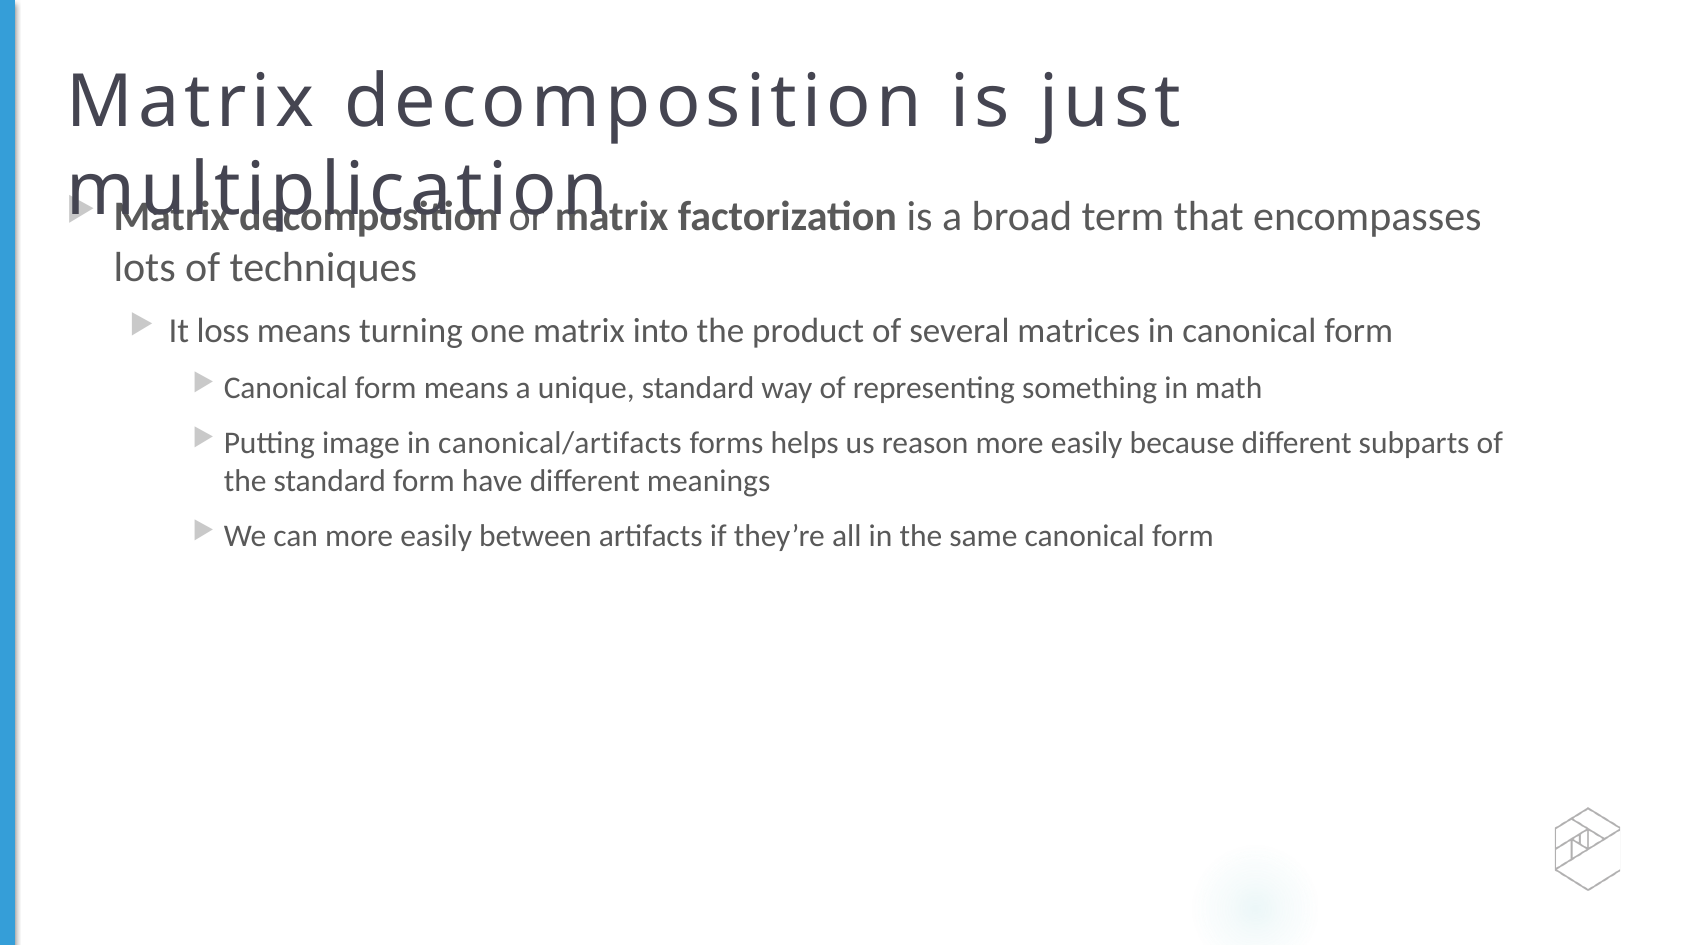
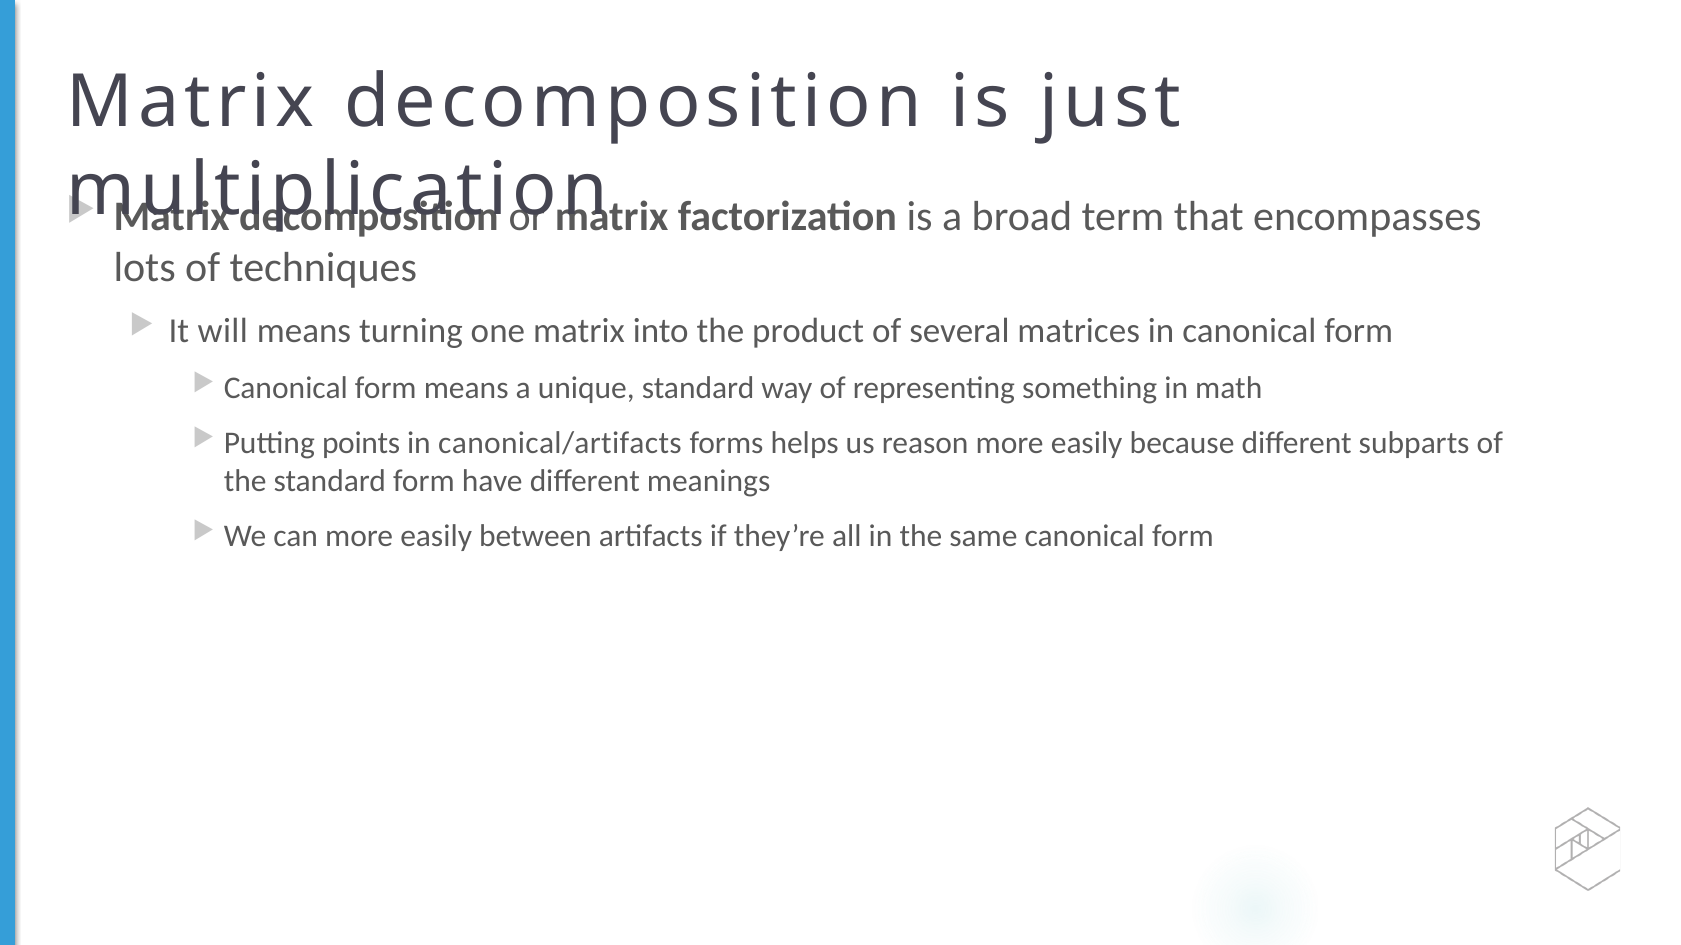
loss: loss -> will
image: image -> points
